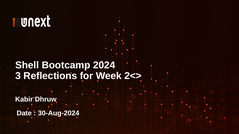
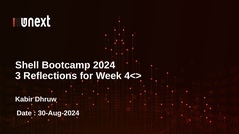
2<>: 2<> -> 4<>
